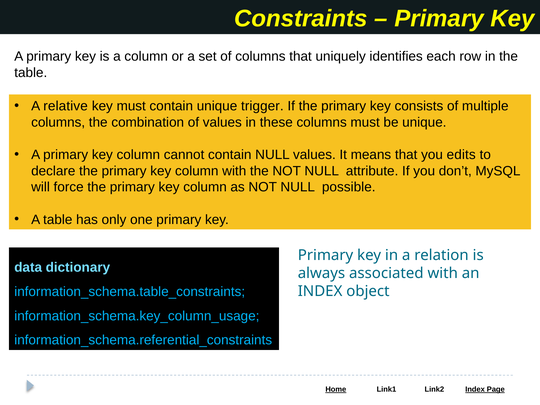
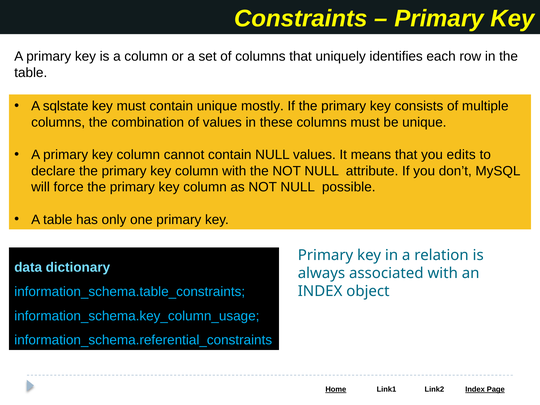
relative: relative -> sqlstate
trigger: trigger -> mostly
